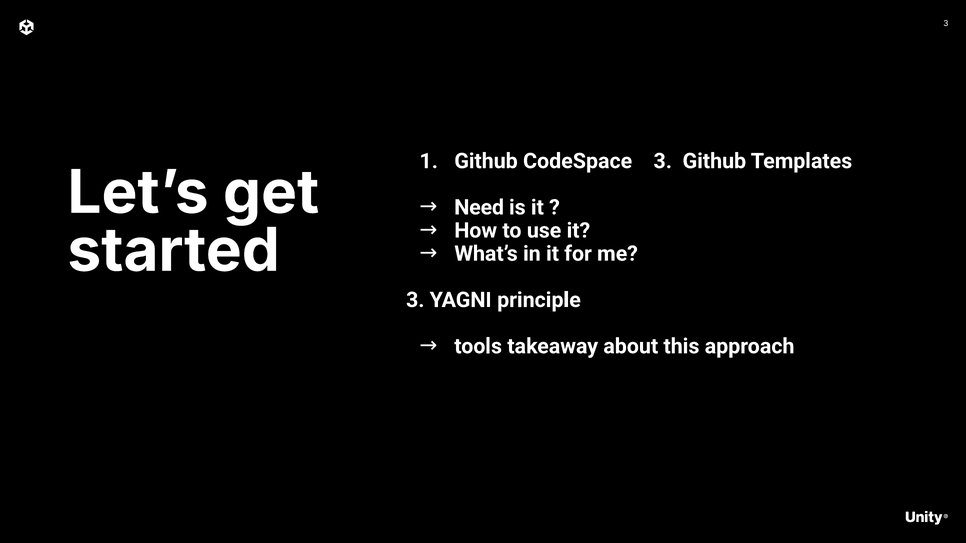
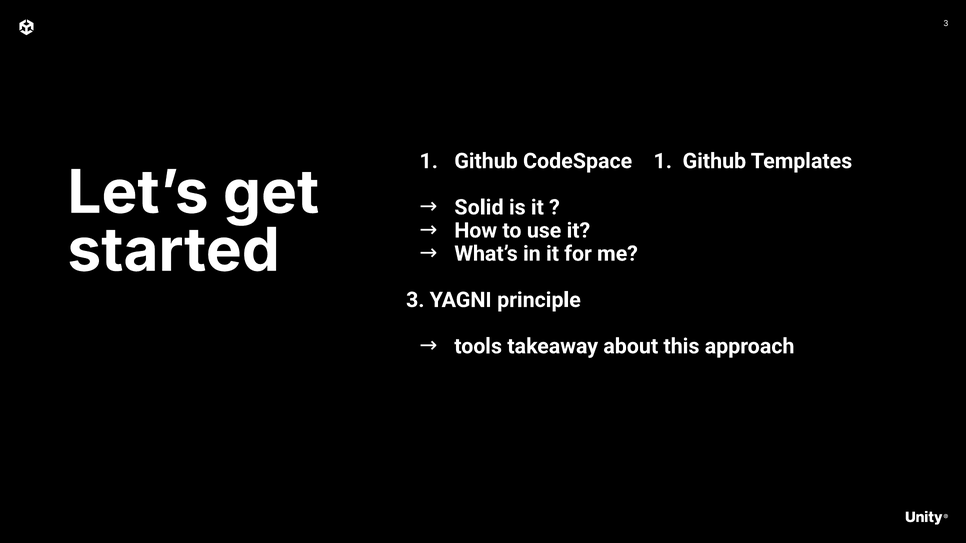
CodeSpace 3: 3 -> 1
Need: Need -> Solid
